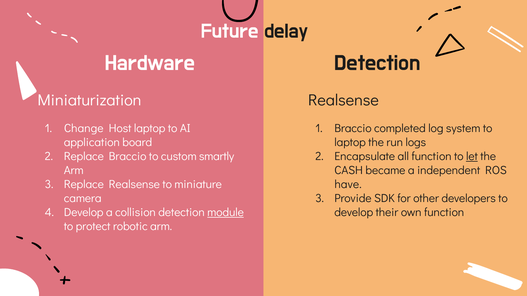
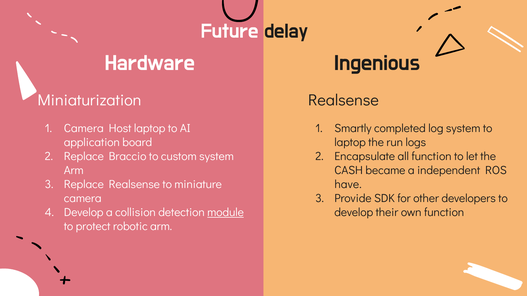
Hardware Detection: Detection -> Ingenious
Change at (84, 128): Change -> Camera
Braccio at (353, 128): Braccio -> Smartly
custom smartly: smartly -> system
let underline: present -> none
